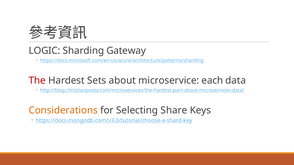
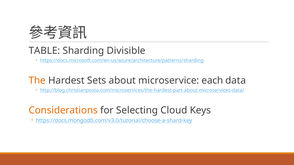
LOGIC: LOGIC -> TABLE
Gateway: Gateway -> Divisible
The colour: red -> orange
Share: Share -> Cloud
